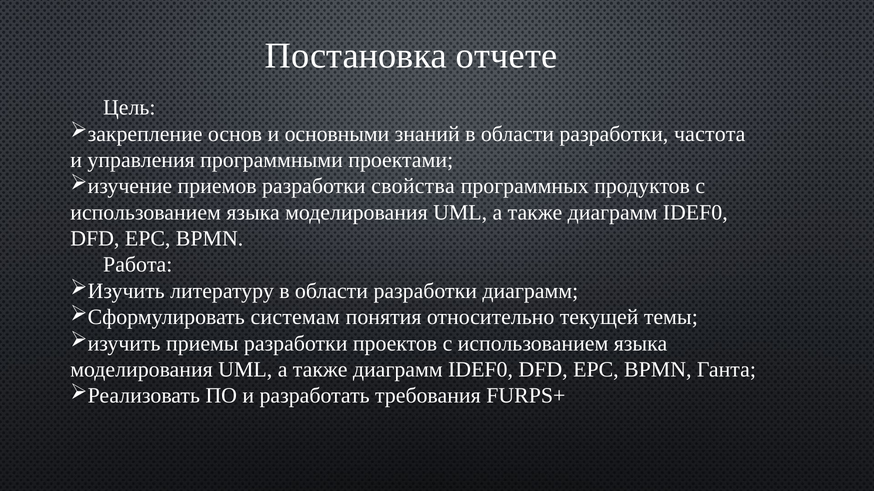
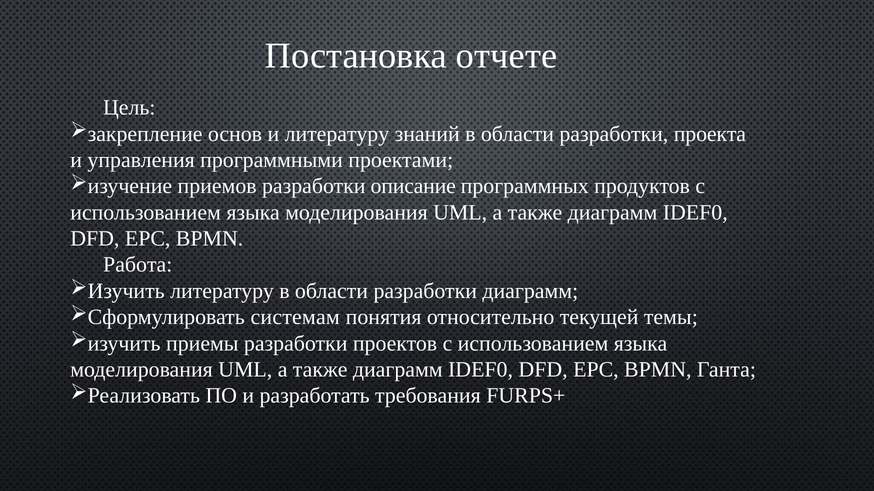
и основными: основными -> литературу
частота: частота -> проекта
свойства: свойства -> описание
